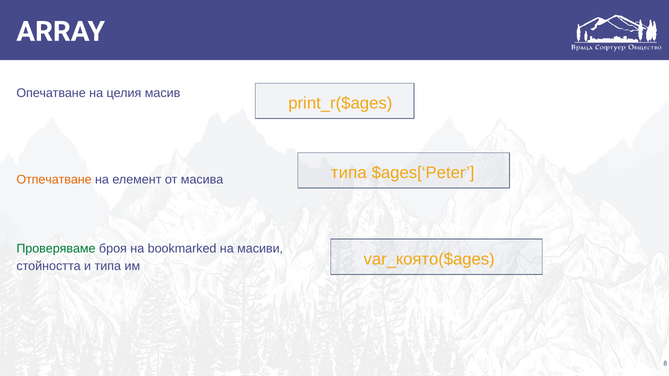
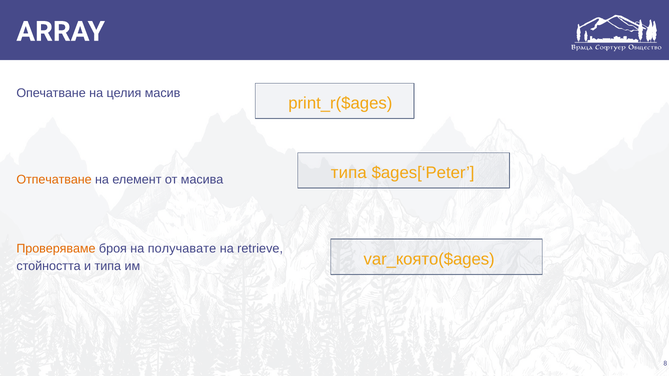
Проверяваме colour: green -> orange
bookmarked: bookmarked -> получавате
масиви: масиви -> retrieve
